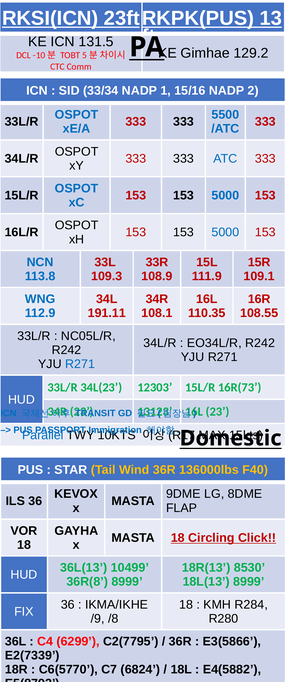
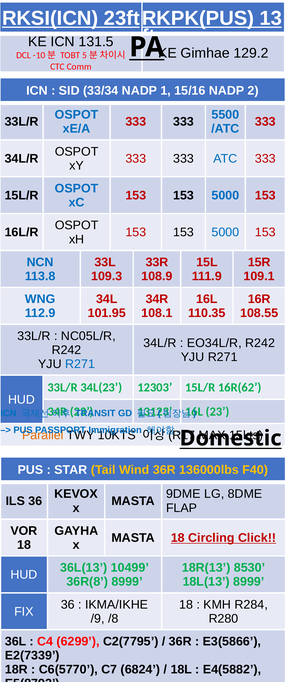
191.11: 191.11 -> 101.95
16R(73: 16R(73 -> 16R(62
Parallel colour: blue -> orange
